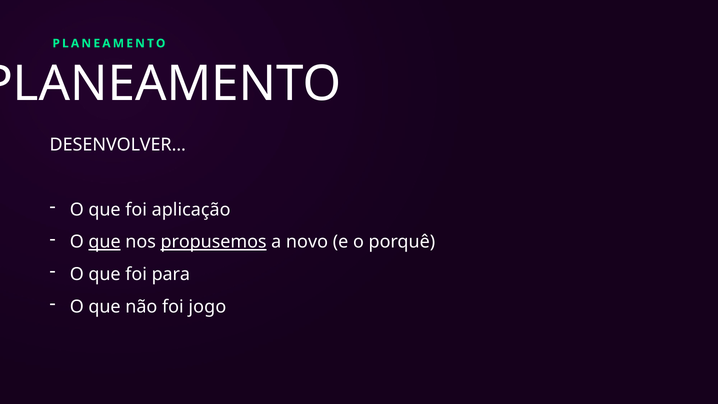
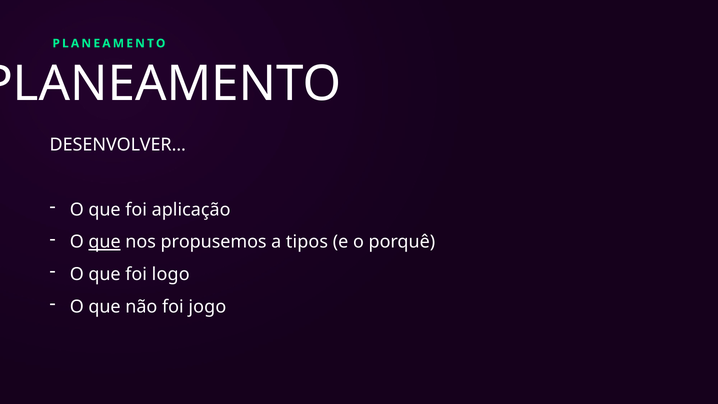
propusemos underline: present -> none
novo: novo -> tipos
para: para -> logo
